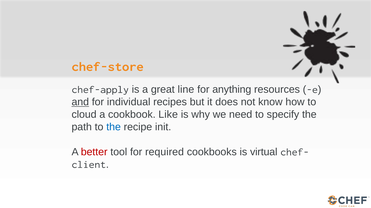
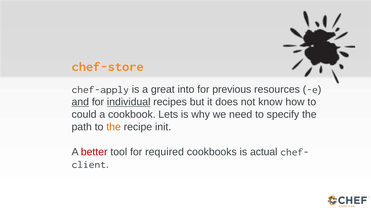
line: line -> into
anything: anything -> previous
individual underline: none -> present
cloud: cloud -> could
Like: Like -> Lets
the at (114, 127) colour: blue -> orange
virtual: virtual -> actual
